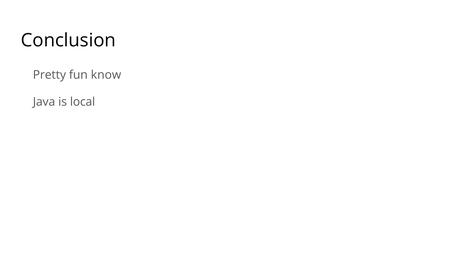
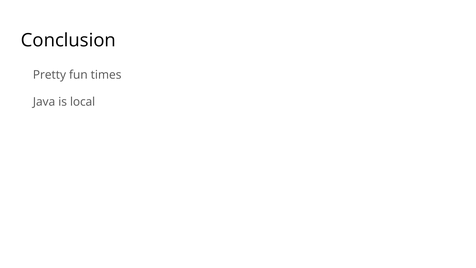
know: know -> times
